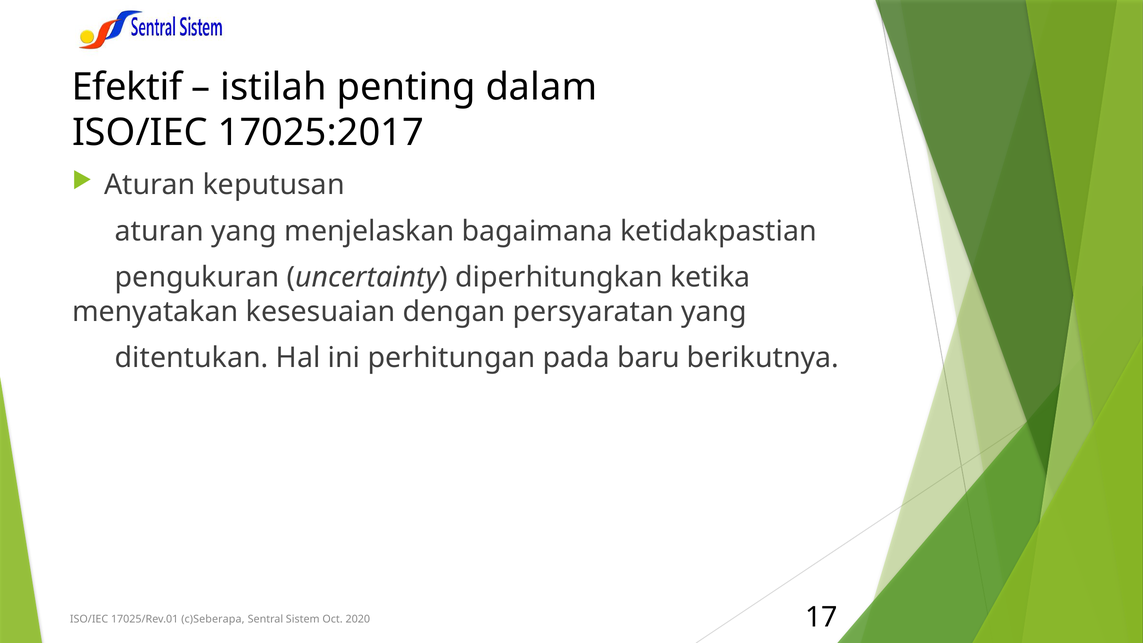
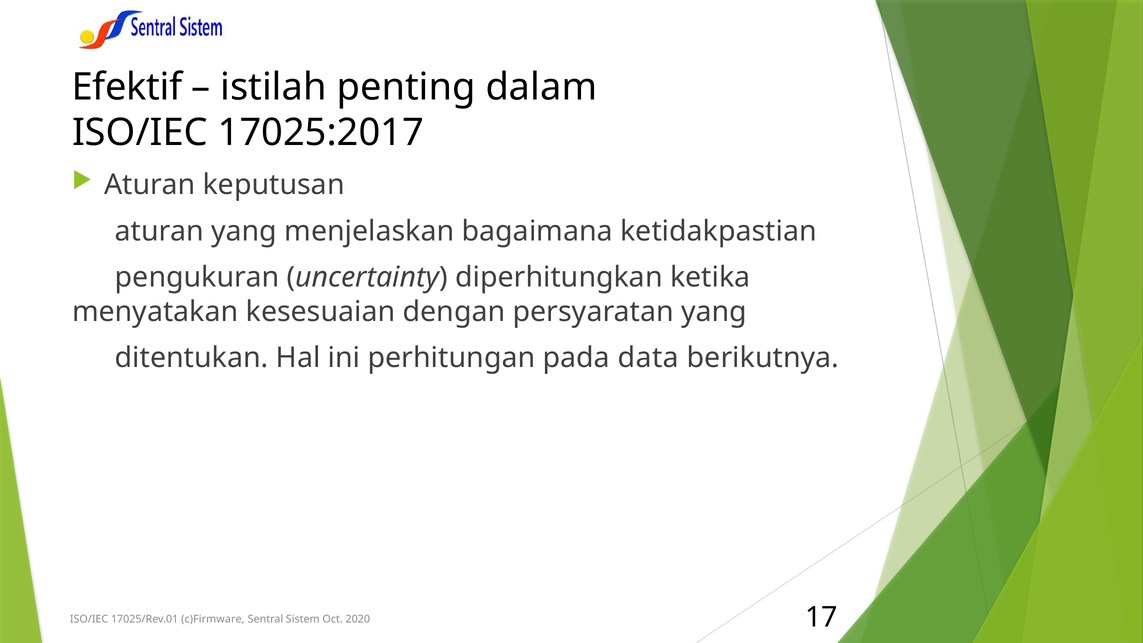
baru: baru -> data
c)Seberapa: c)Seberapa -> c)Firmware
